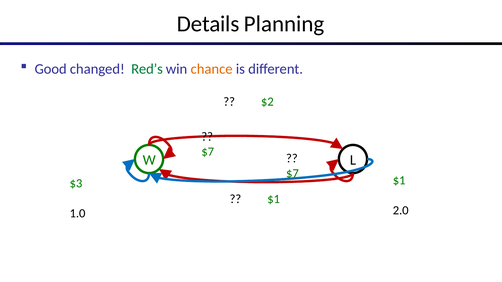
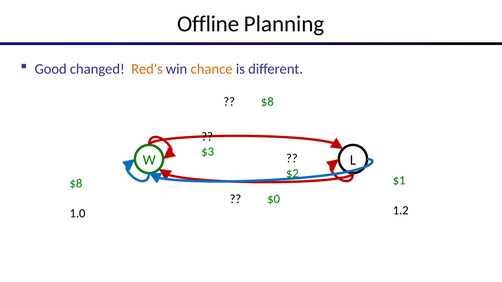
Details: Details -> Offline
Red’s colour: green -> orange
$2 at (267, 102): $2 -> $8
$7 at (208, 152): $7 -> $3
$7 at (292, 174): $7 -> $2
$3 at (76, 184): $3 -> $8
$1 at (274, 199): $1 -> $0
2.0: 2.0 -> 1.2
